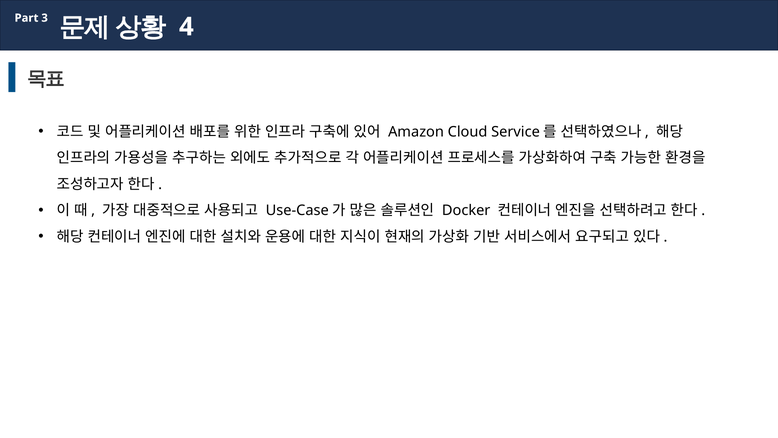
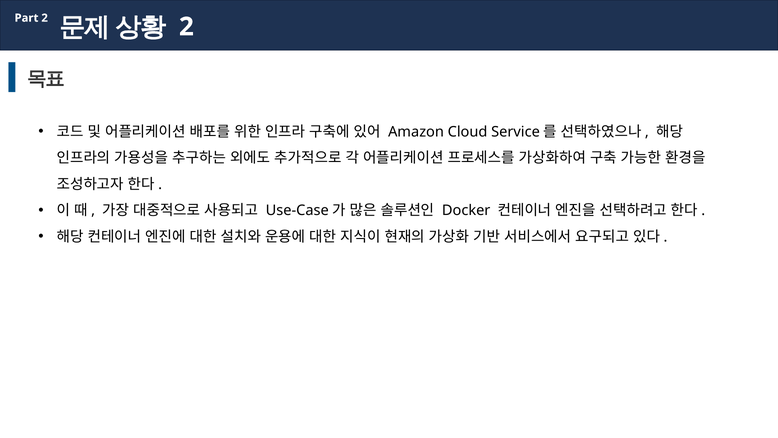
Part 3: 3 -> 2
4 at (186, 27): 4 -> 2
